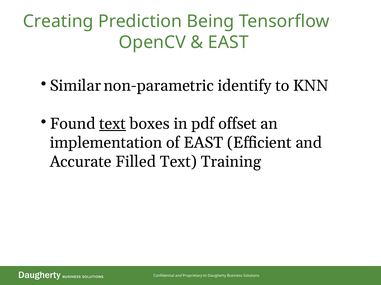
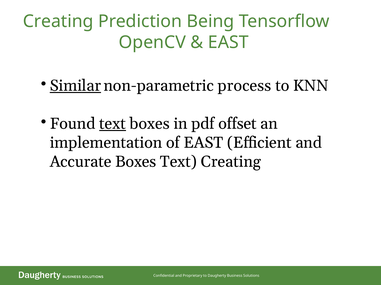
Similar underline: none -> present
identify: identify -> process
Accurate Filled: Filled -> Boxes
Text Training: Training -> Creating
